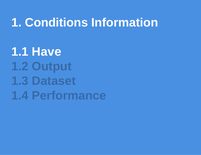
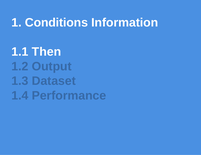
Have: Have -> Then
